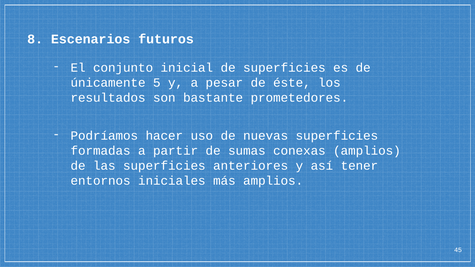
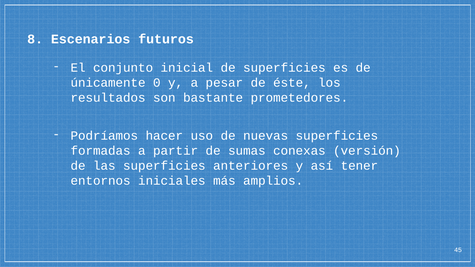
5: 5 -> 0
conexas amplios: amplios -> versión
